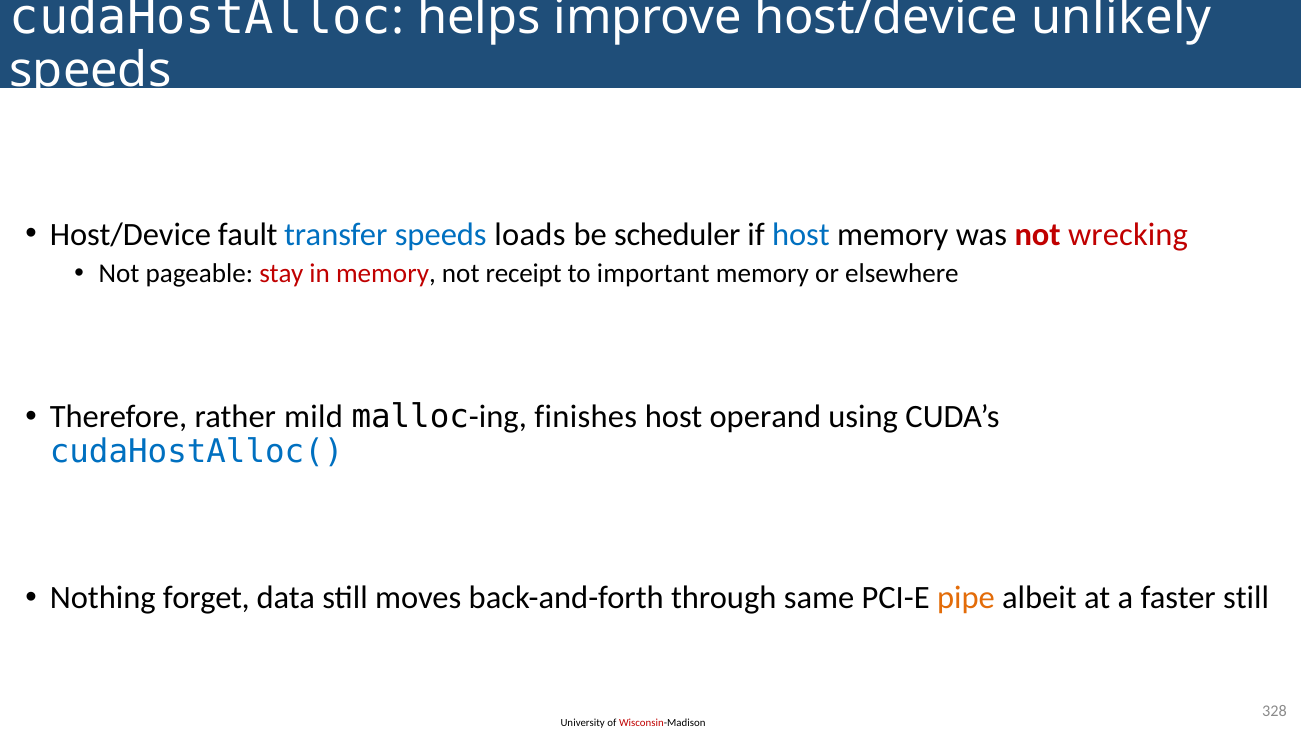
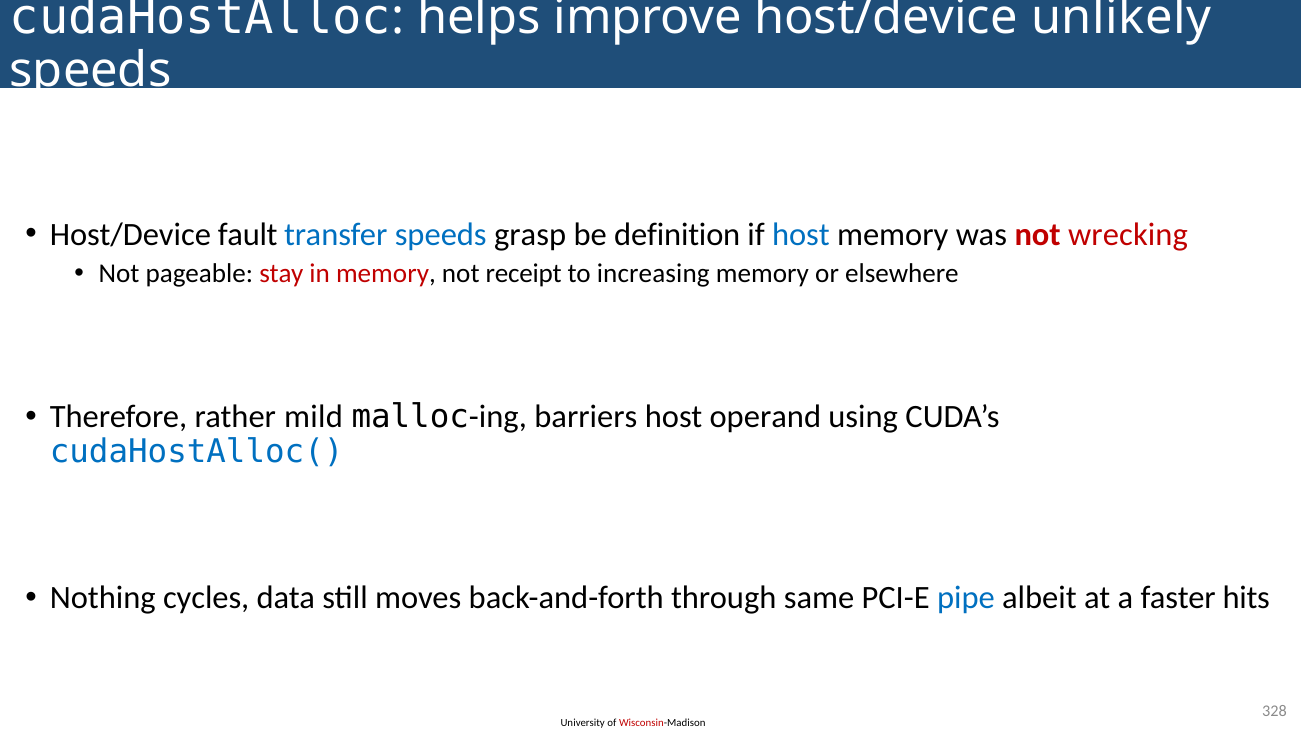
loads: loads -> grasp
scheduler: scheduler -> definition
important: important -> increasing
finishes: finishes -> barriers
forget: forget -> cycles
pipe colour: orange -> blue
faster still: still -> hits
